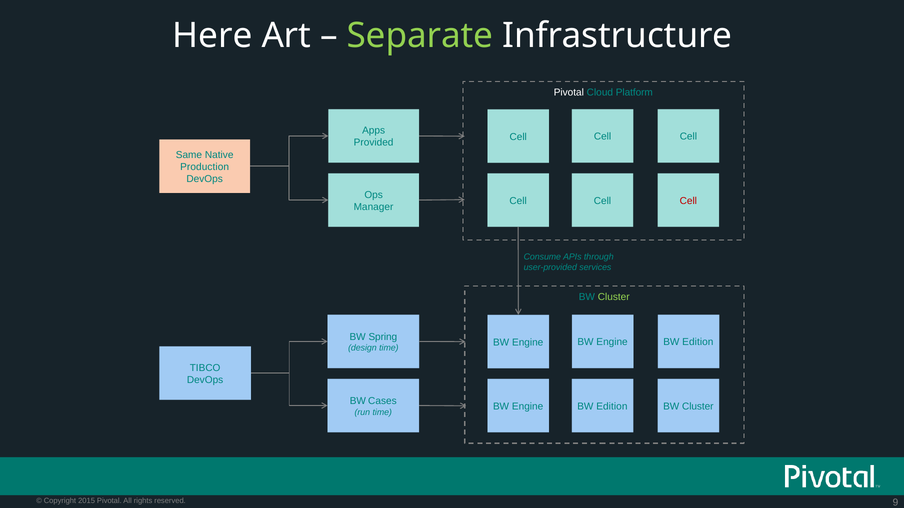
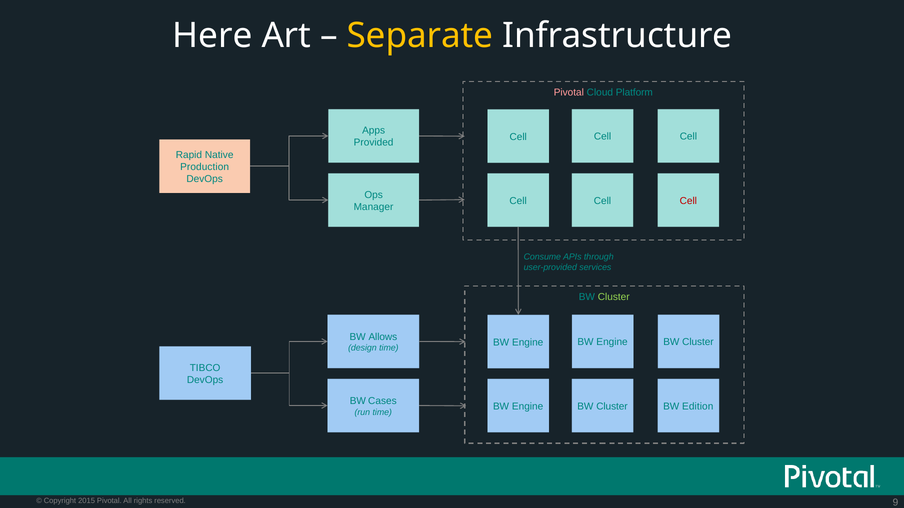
Separate colour: light green -> yellow
Pivotal at (569, 93) colour: white -> pink
Same: Same -> Rapid
Spring: Spring -> Allows
Edition at (698, 343): Edition -> Cluster
Edition at (612, 407): Edition -> Cluster
Cluster at (698, 407): Cluster -> Edition
